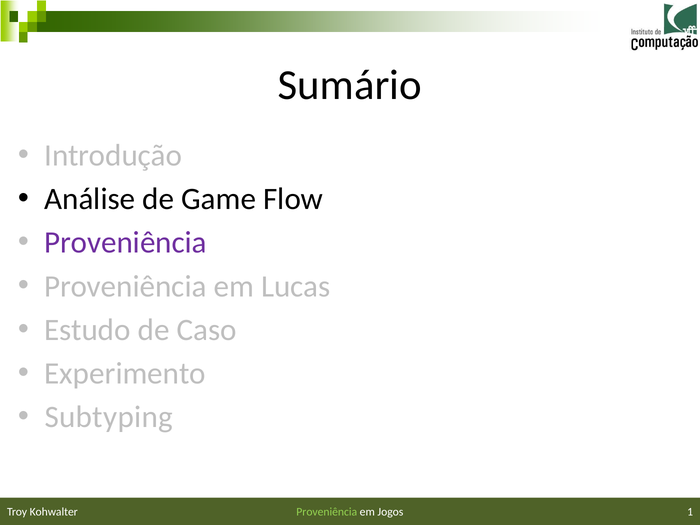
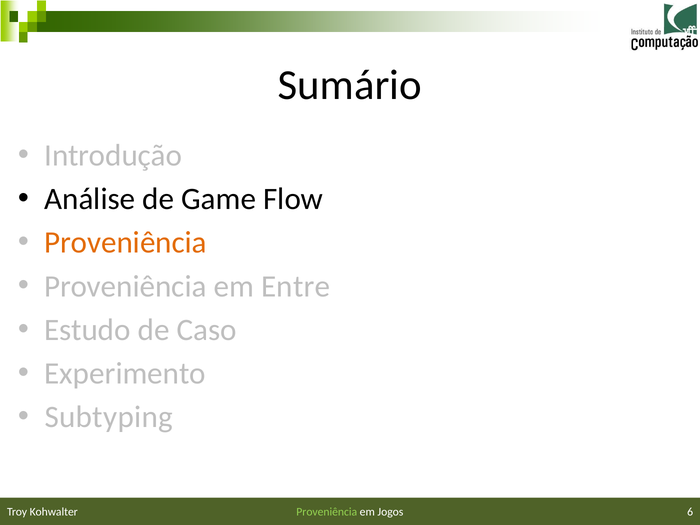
Proveniência at (125, 243) colour: purple -> orange
Lucas: Lucas -> Entre
1: 1 -> 6
